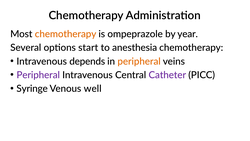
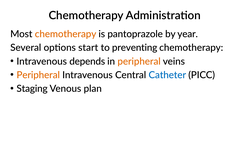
ompeprazole: ompeprazole -> pantoprazole
anesthesia: anesthesia -> preventing
Peripheral at (38, 75) colour: purple -> orange
Catheter colour: purple -> blue
Syringe: Syringe -> Staging
well: well -> plan
